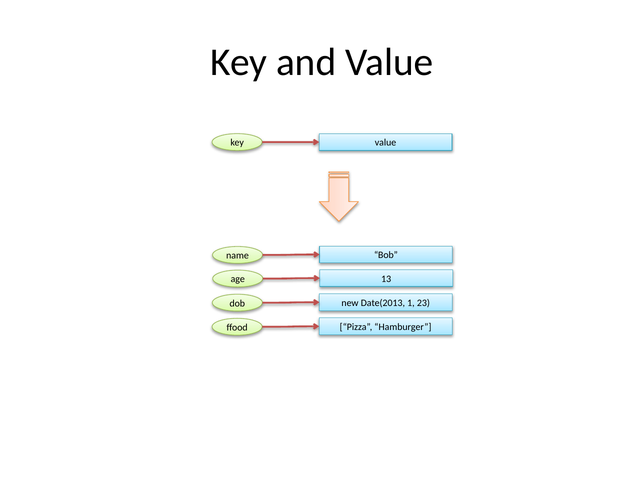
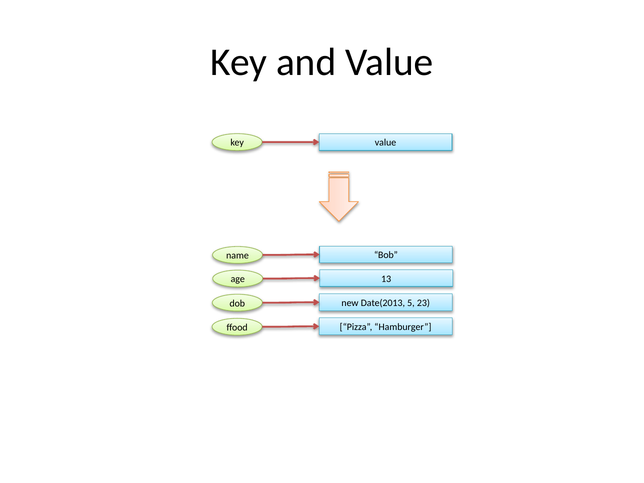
1: 1 -> 5
